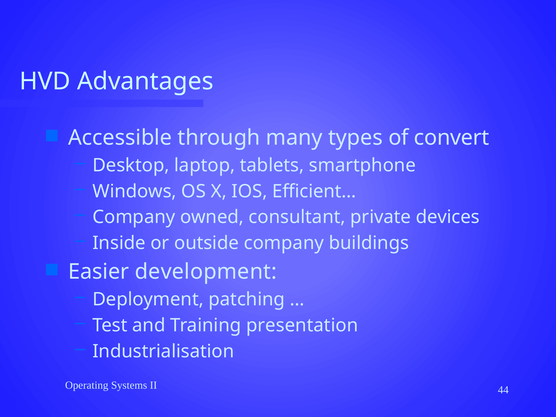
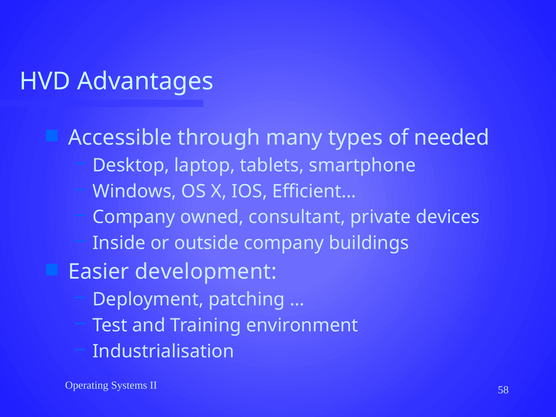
convert: convert -> needed
presentation: presentation -> environment
44: 44 -> 58
